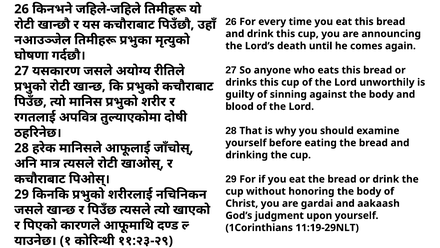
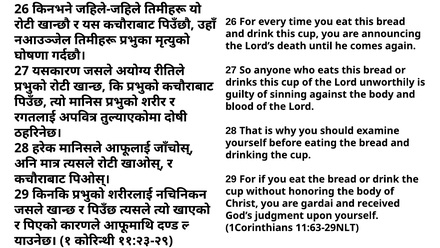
aakaash: aakaash -> received
11:19-29NLT: 11:19-29NLT -> 11:63-29NLT
